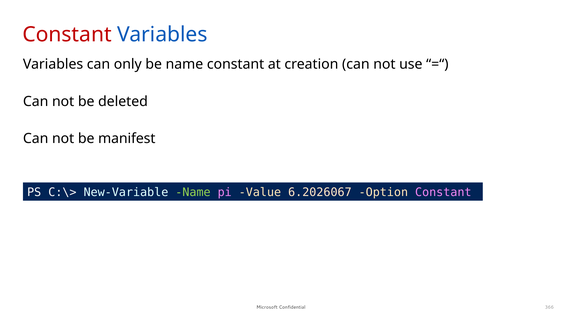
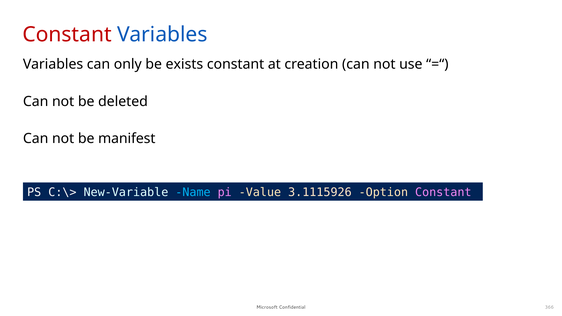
be name: name -> exists
Name at (193, 192) colour: light green -> light blue
6.2026067: 6.2026067 -> 3.1115926
